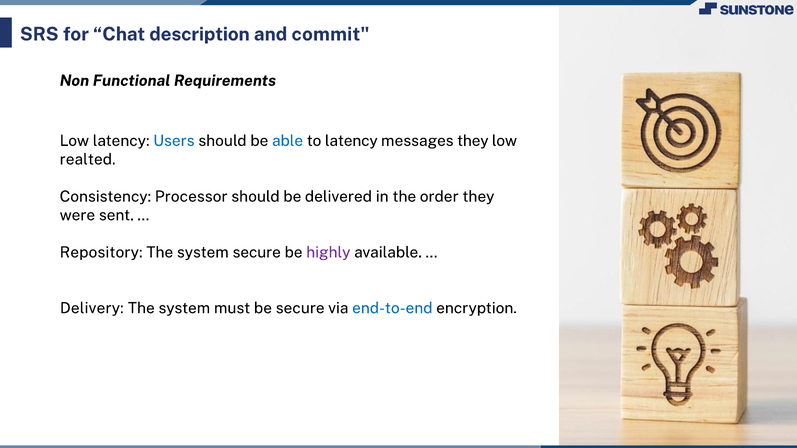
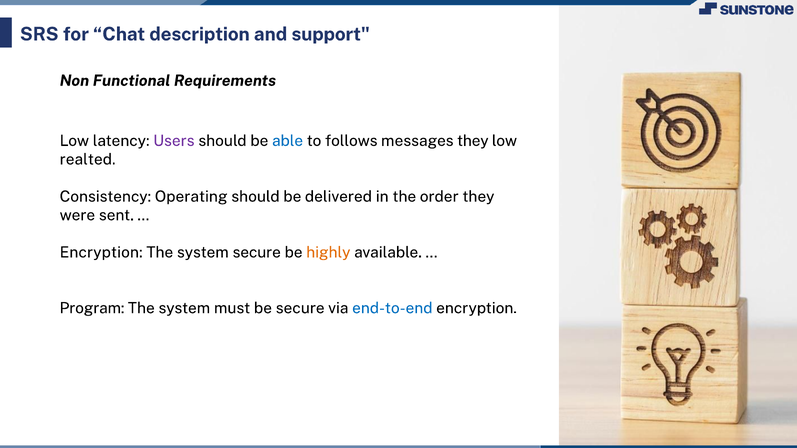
commit: commit -> support
Users colour: blue -> purple
to latency: latency -> follows
Processor: Processor -> Operating
Repository at (101, 253): Repository -> Encryption
highly colour: purple -> orange
Delivery: Delivery -> Program
